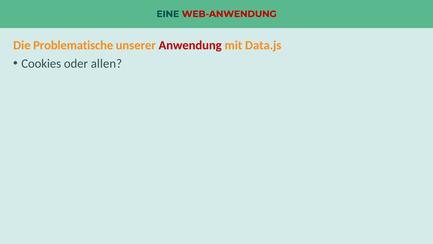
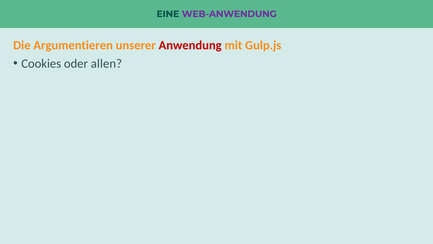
WEB-ANWENDUNG colour: red -> purple
Problematische: Problematische -> Argumentieren
Data.js: Data.js -> Gulp.js
